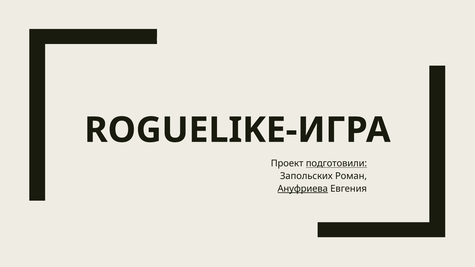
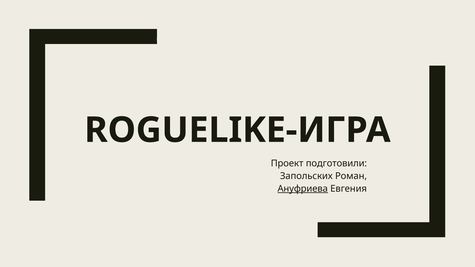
подготовили underline: present -> none
